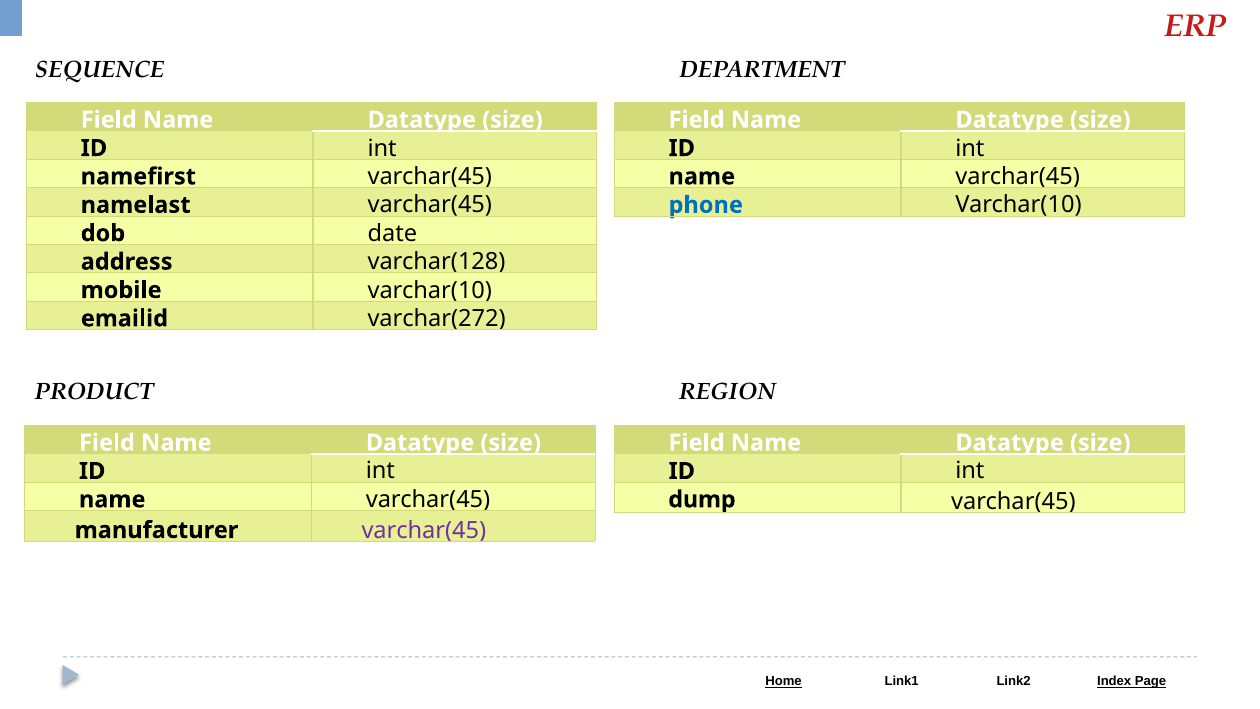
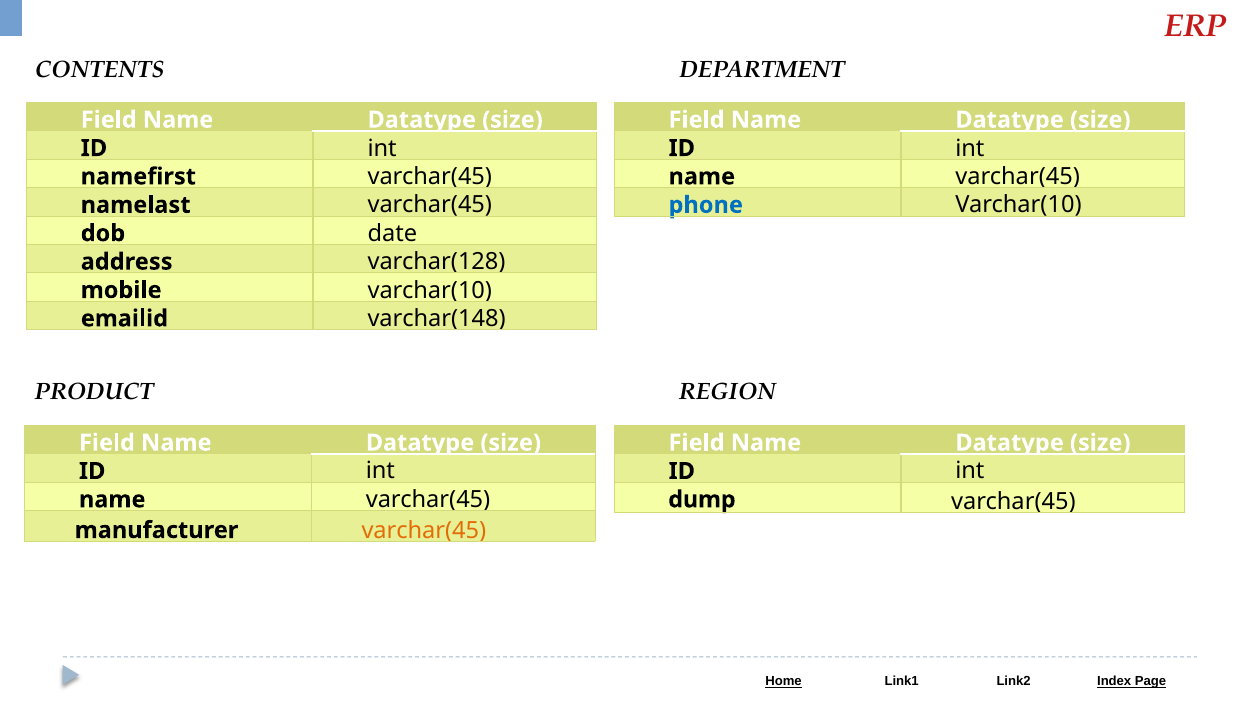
SEQUENCE: SEQUENCE -> CONTENTS
varchar(272: varchar(272 -> varchar(148
varchar(45 at (424, 530) colour: purple -> orange
